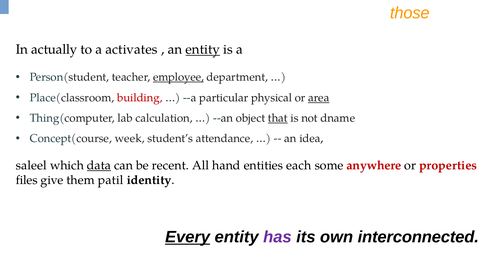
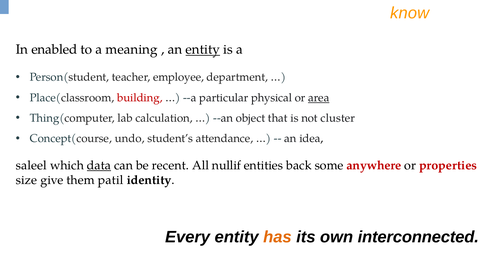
those: those -> know
actually: actually -> enabled
activates: activates -> meaning
employee underline: present -> none
that underline: present -> none
dname: dname -> cluster
week: week -> undo
hand: hand -> nullif
each: each -> back
files: files -> size
Every underline: present -> none
has colour: purple -> orange
